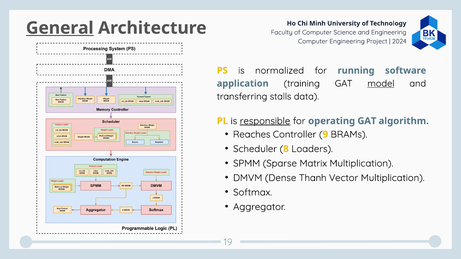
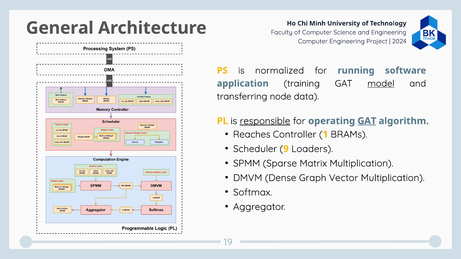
General underline: present -> none
stalls: stalls -> node
GAT at (367, 121) underline: none -> present
9: 9 -> 1
8: 8 -> 9
Thanh: Thanh -> Graph
